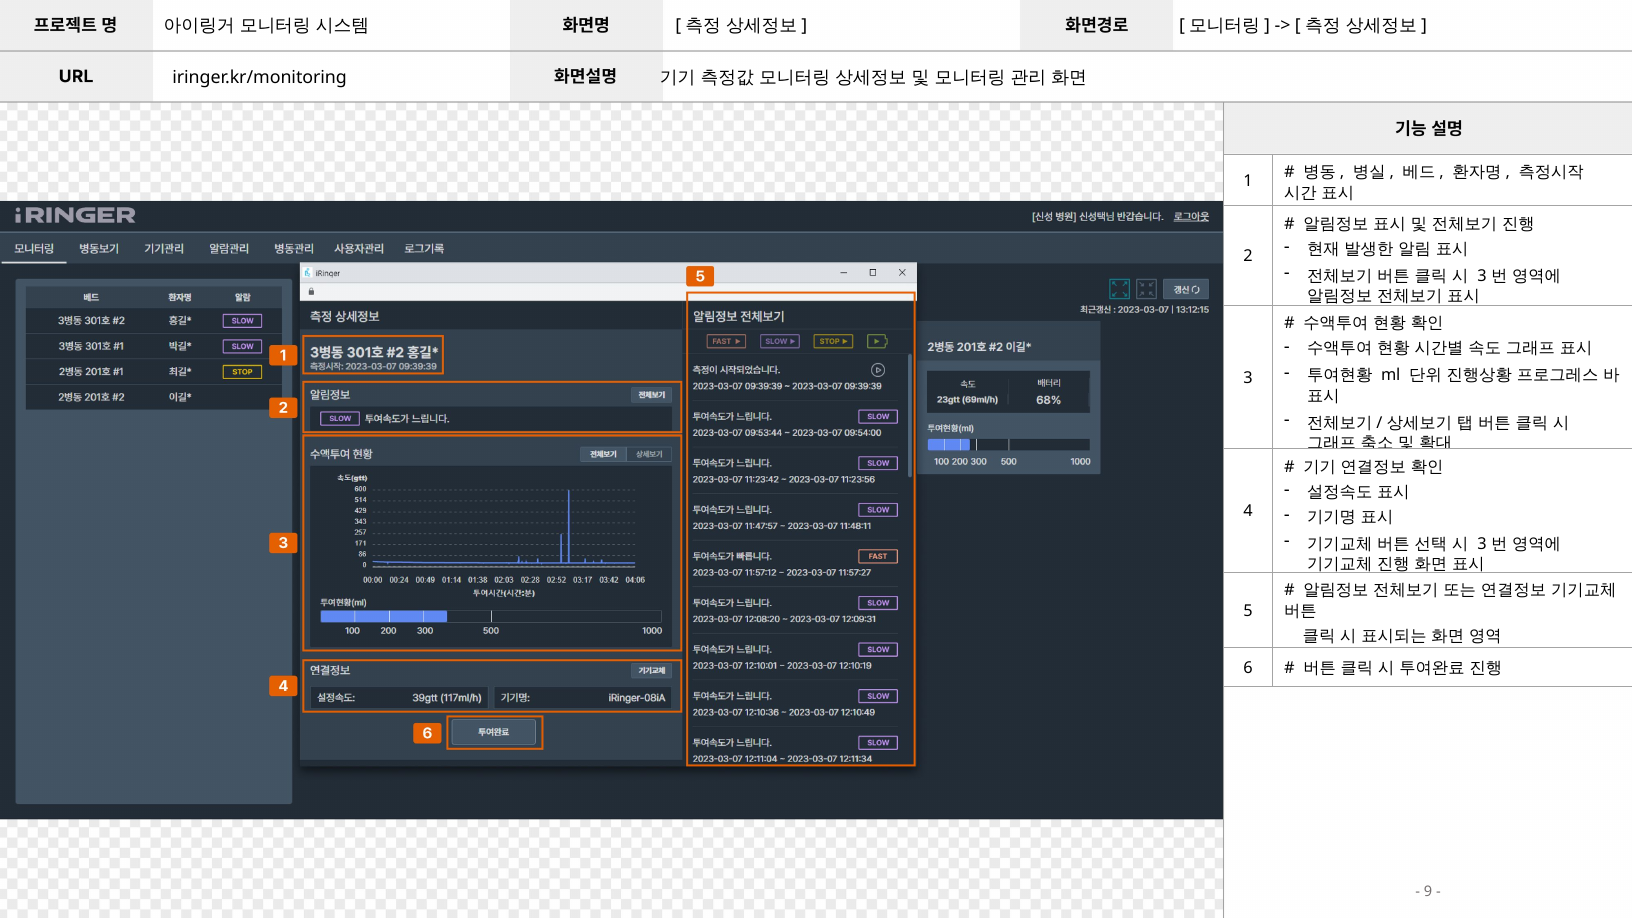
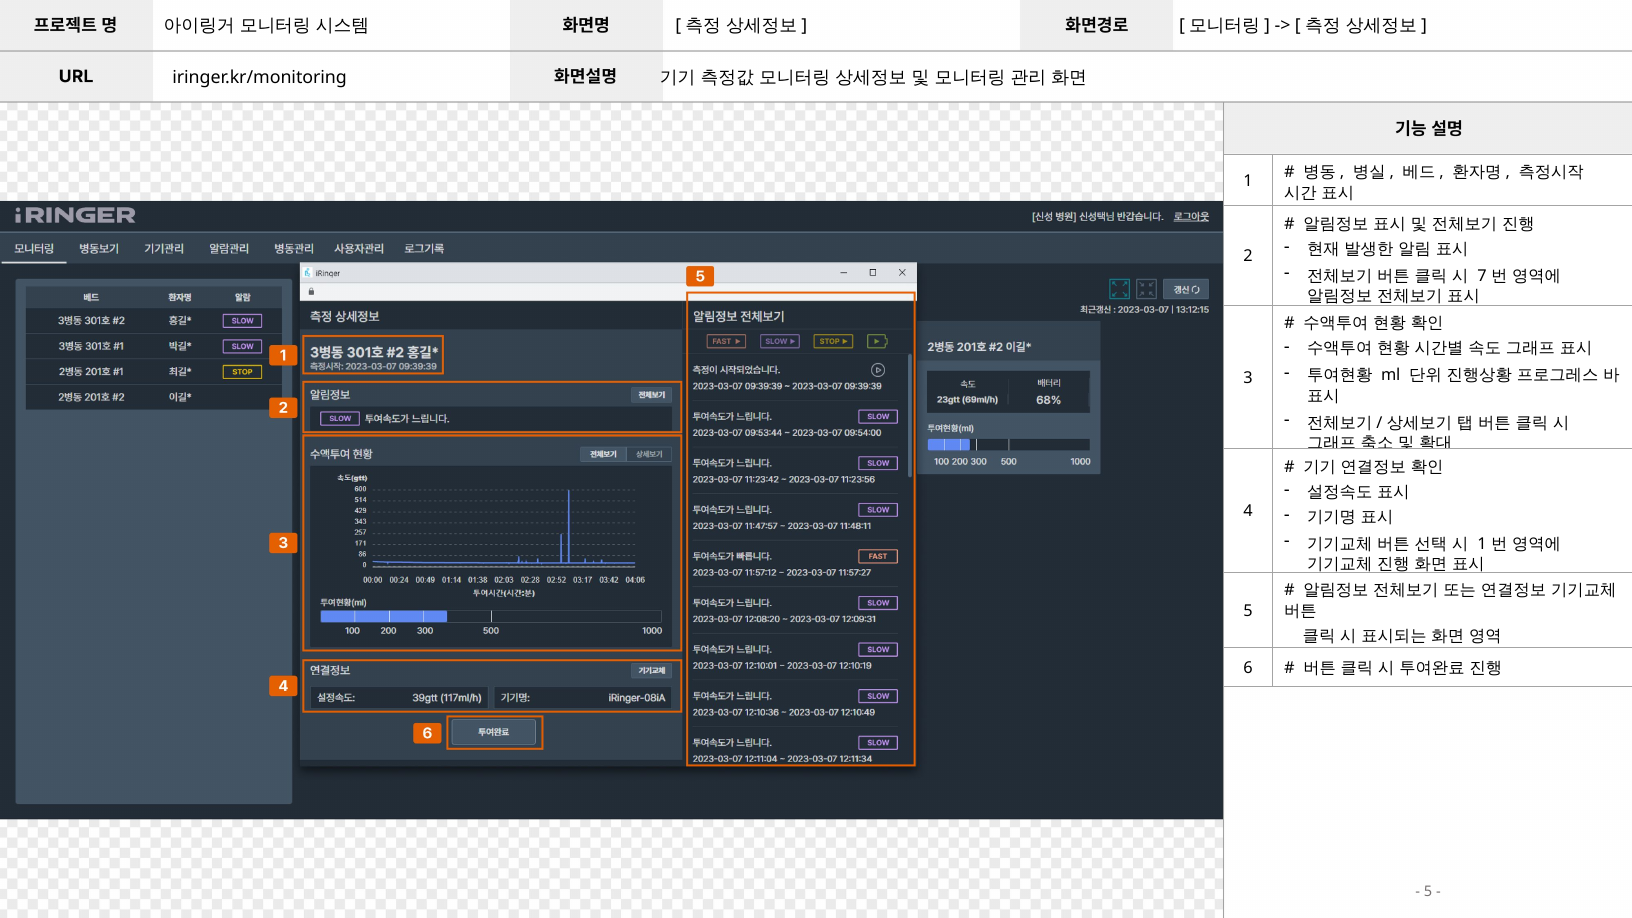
3 at (1482, 276): 3 -> 7
3 at (1482, 544): 3 -> 1
9 at (1428, 891): 9 -> 5
